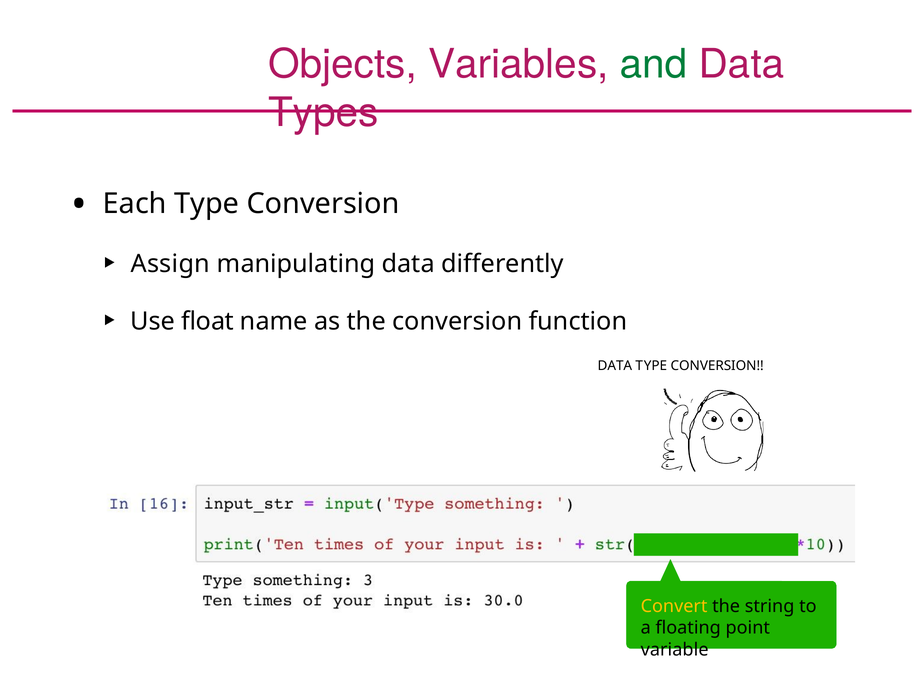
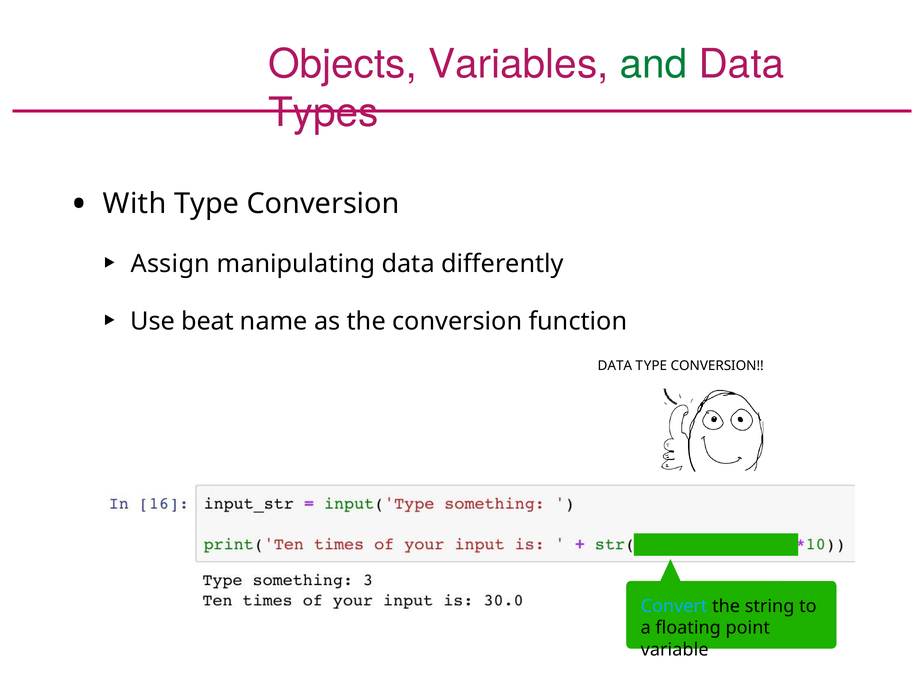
Each: Each -> With
float: float -> beat
Convert colour: yellow -> light blue
